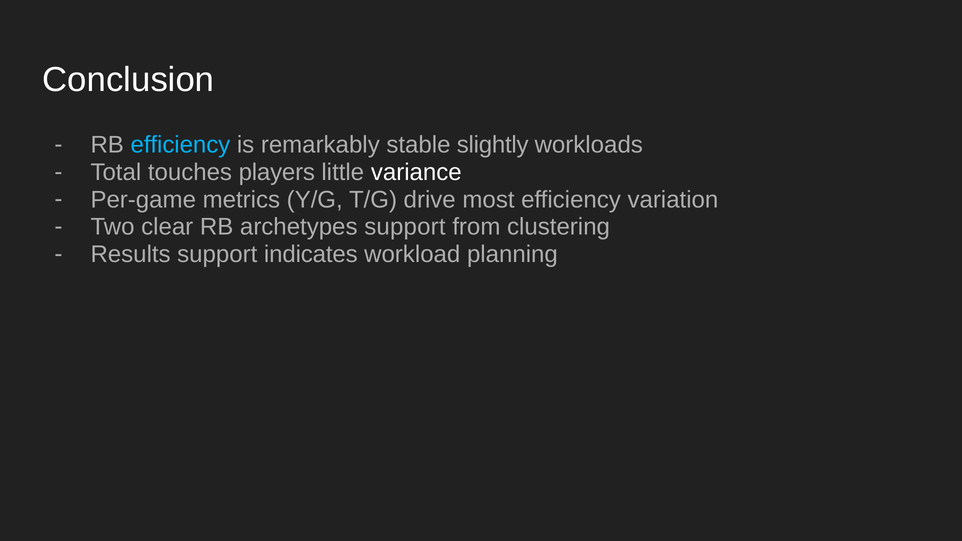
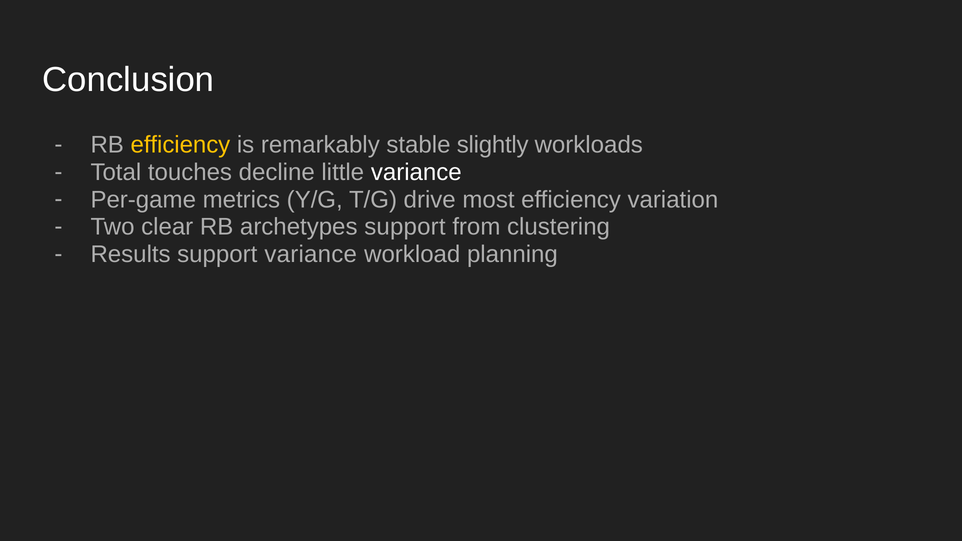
efficiency at (180, 145) colour: light blue -> yellow
players: players -> decline
support indicates: indicates -> variance
